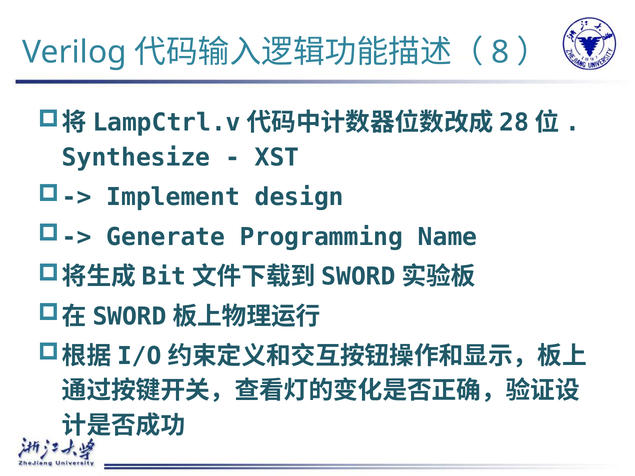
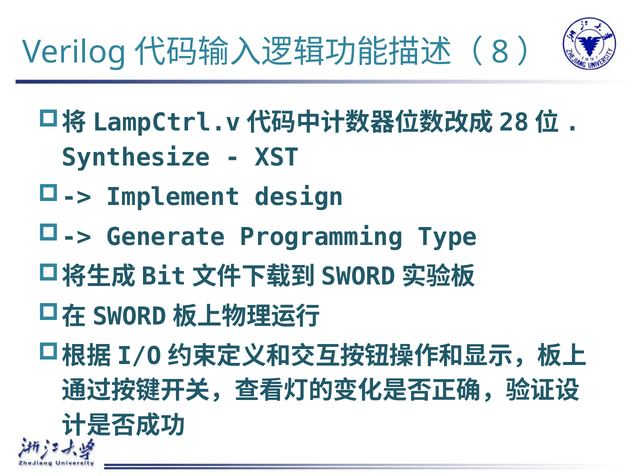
Name: Name -> Type
